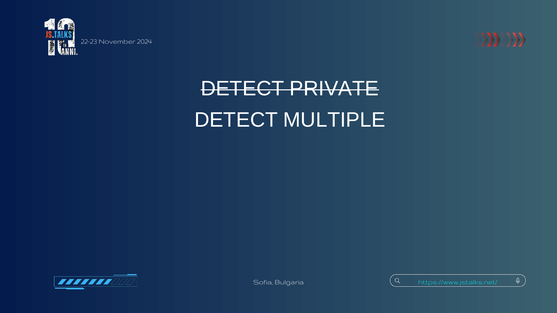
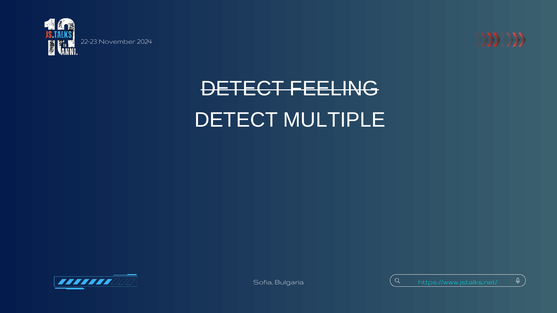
PRIVATE: PRIVATE -> FEELING
